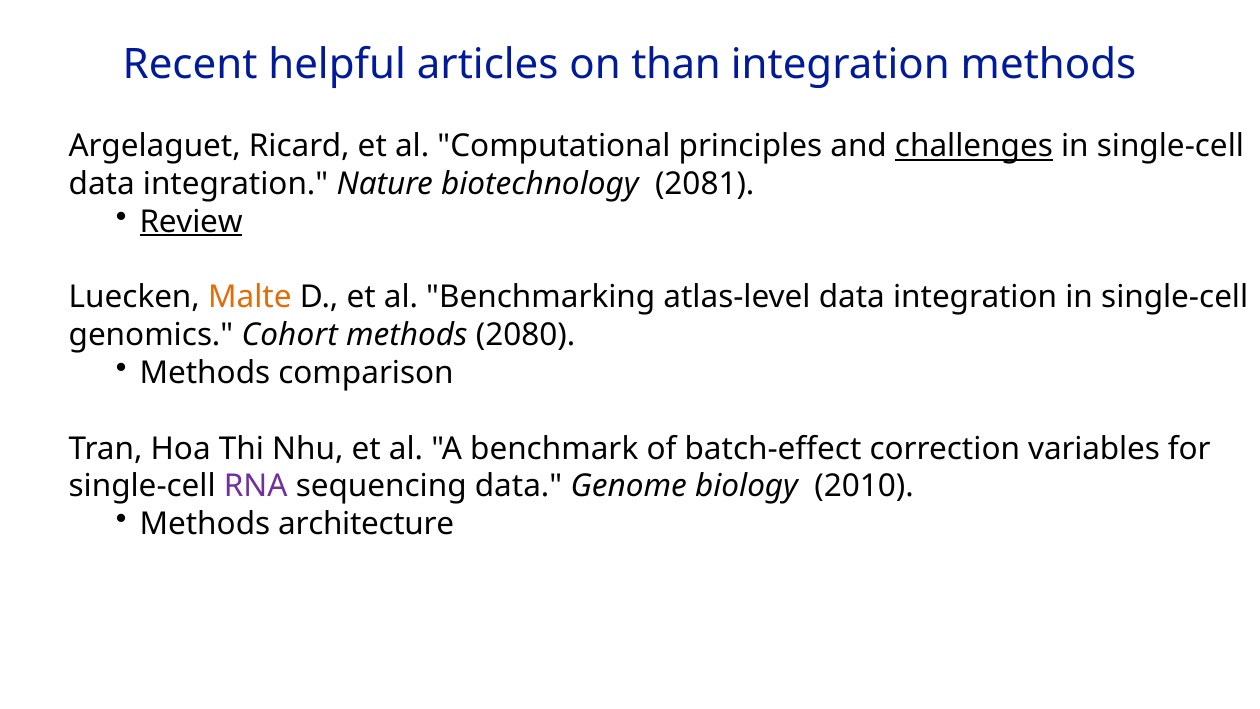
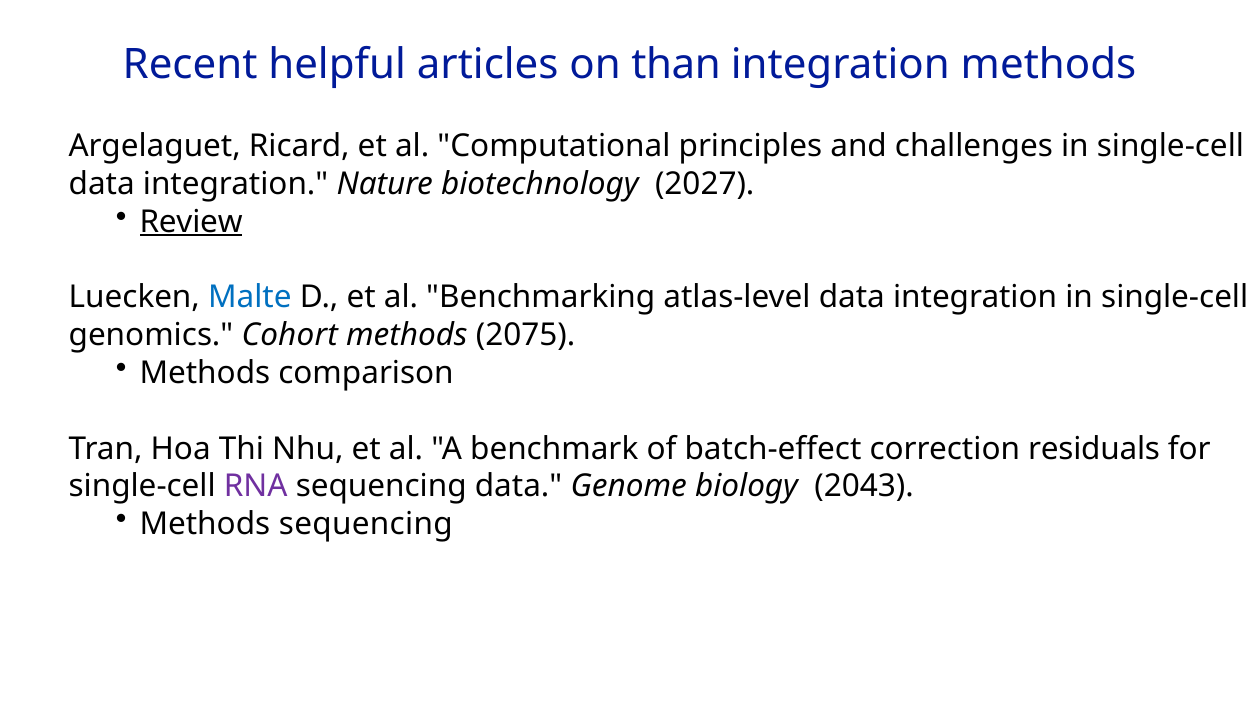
challenges underline: present -> none
2081: 2081 -> 2027
Malte colour: orange -> blue
2080: 2080 -> 2075
variables: variables -> residuals
2010: 2010 -> 2043
Methods architecture: architecture -> sequencing
